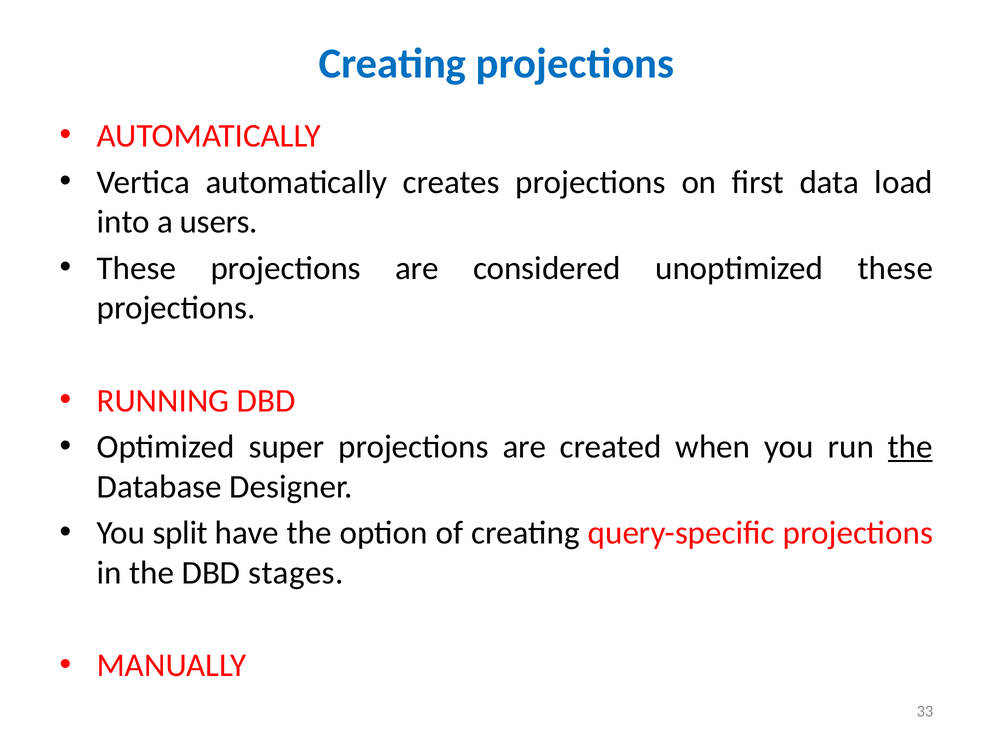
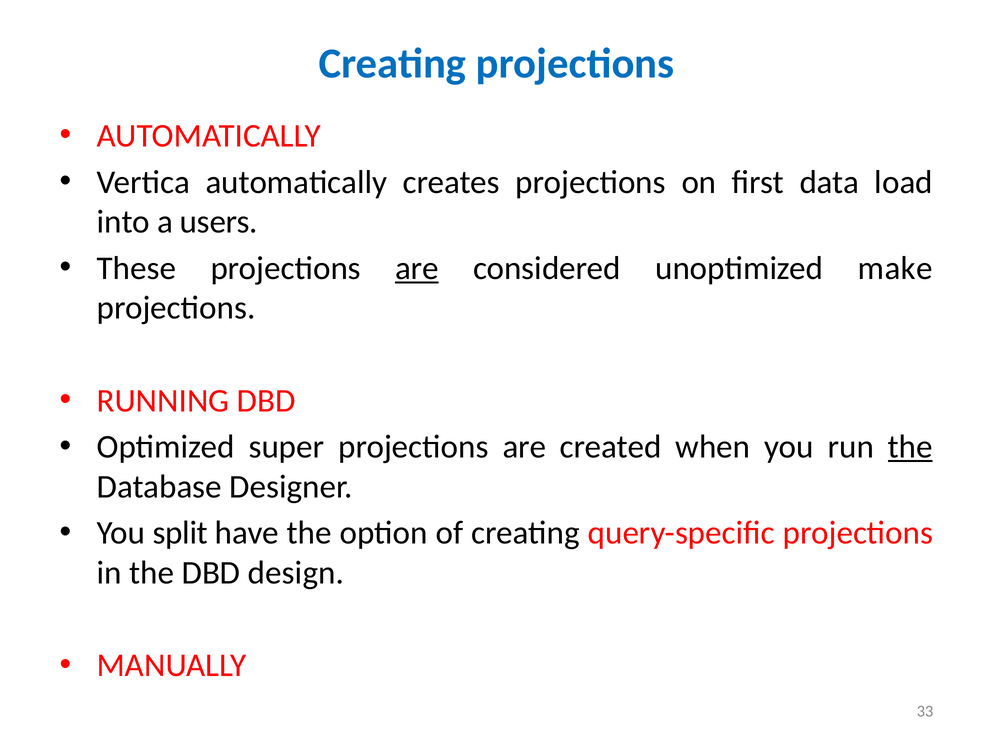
are at (417, 268) underline: none -> present
unoptimized these: these -> make
stages: stages -> design
